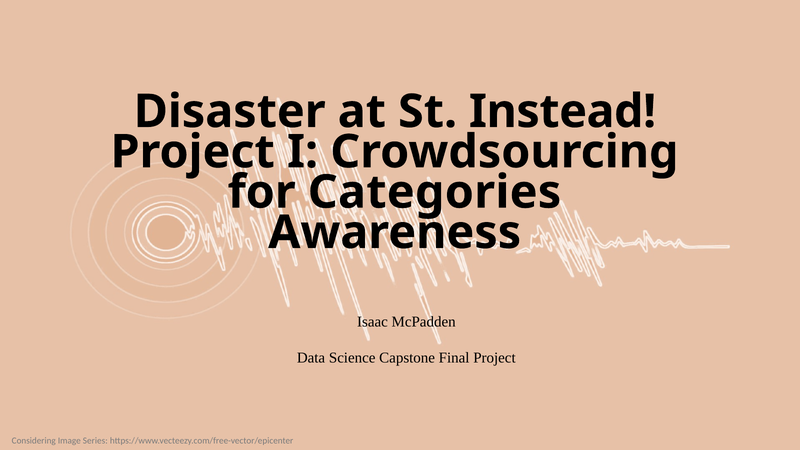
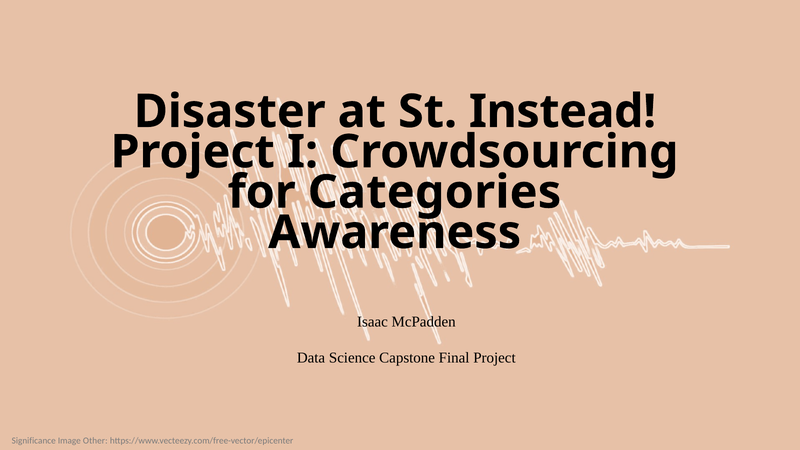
Considering: Considering -> Significance
Series: Series -> Other
